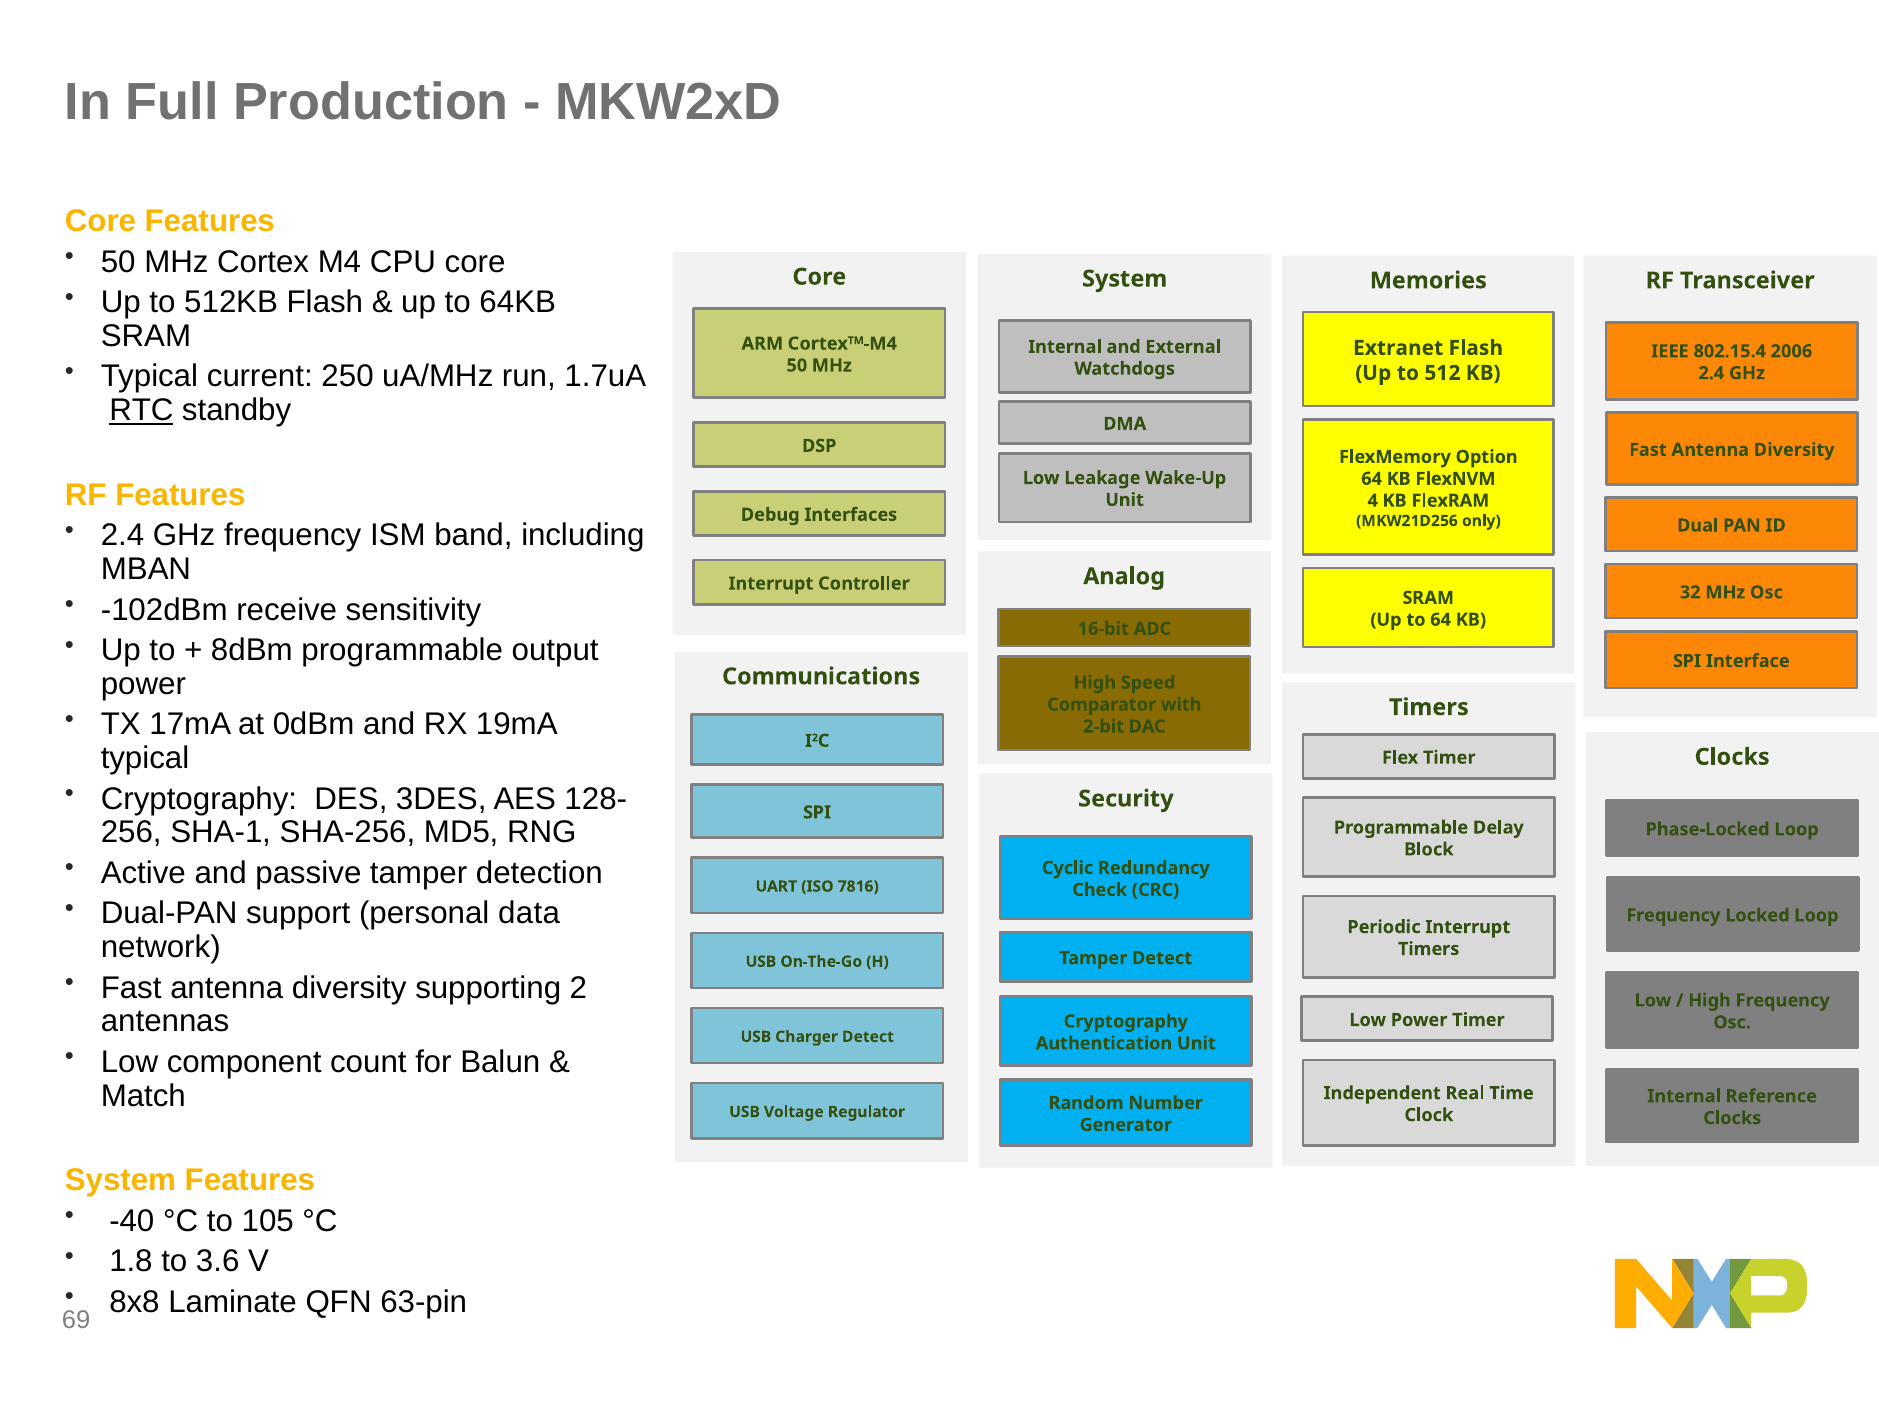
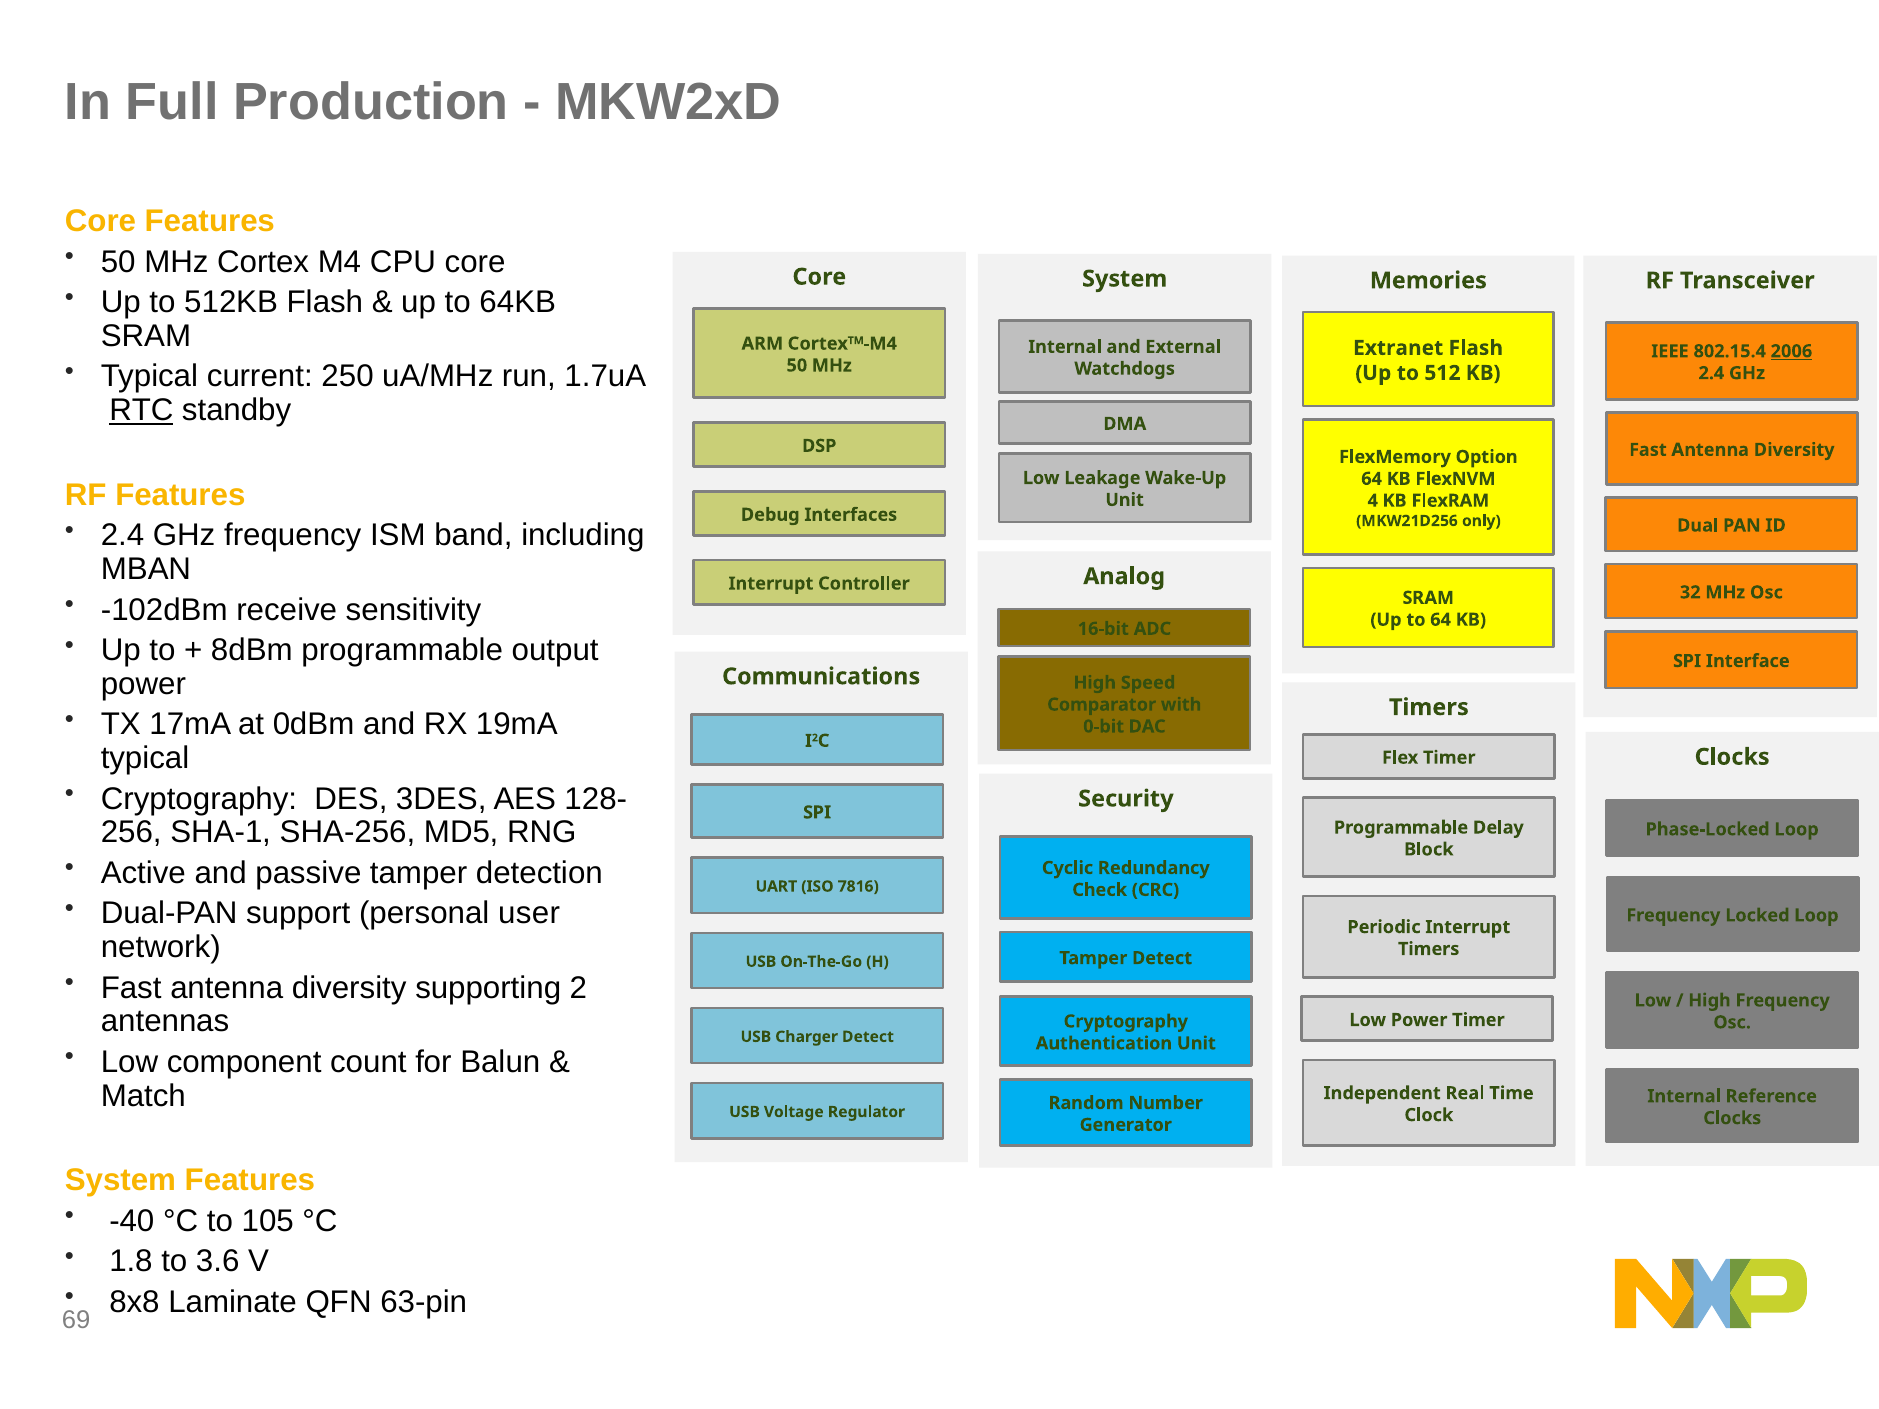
2006 underline: none -> present
2-bit: 2-bit -> 0-bit
data: data -> user
